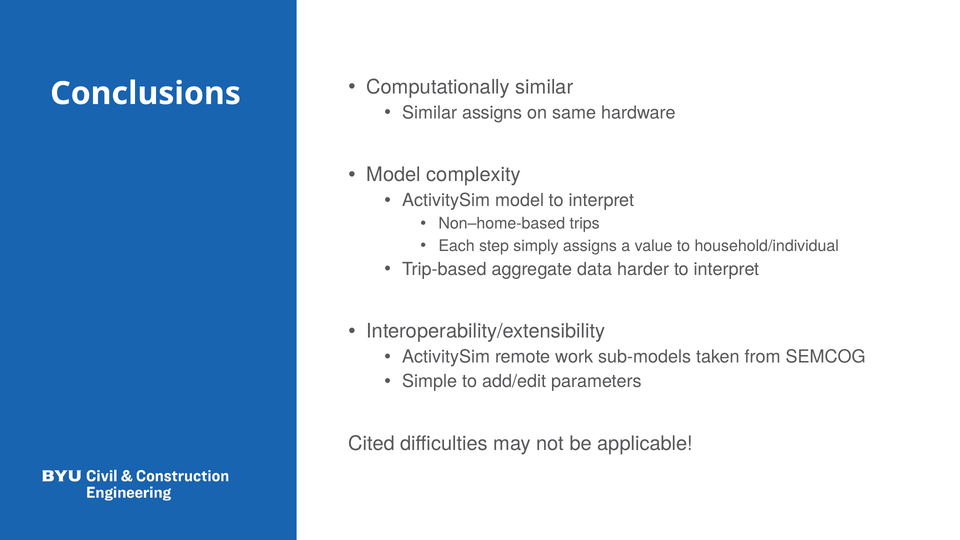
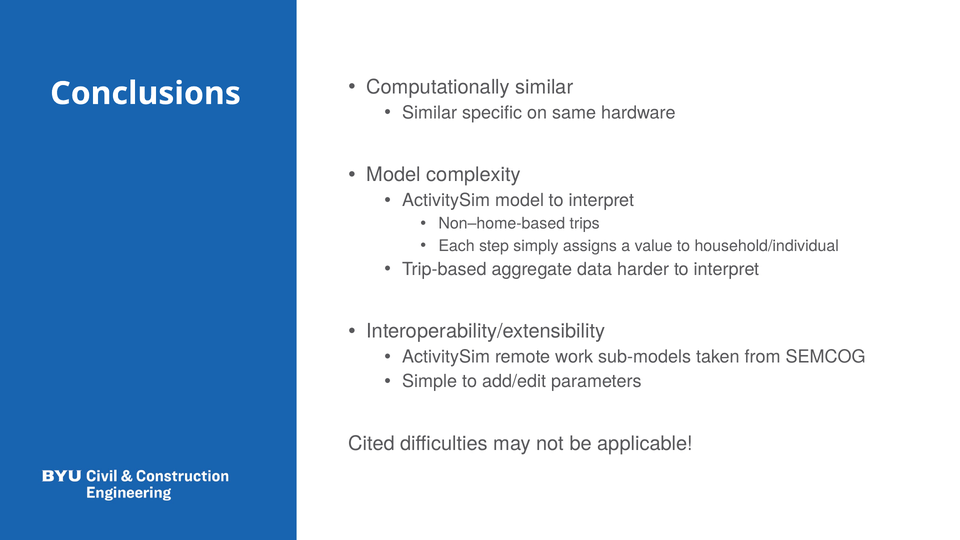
Similar assigns: assigns -> specific
